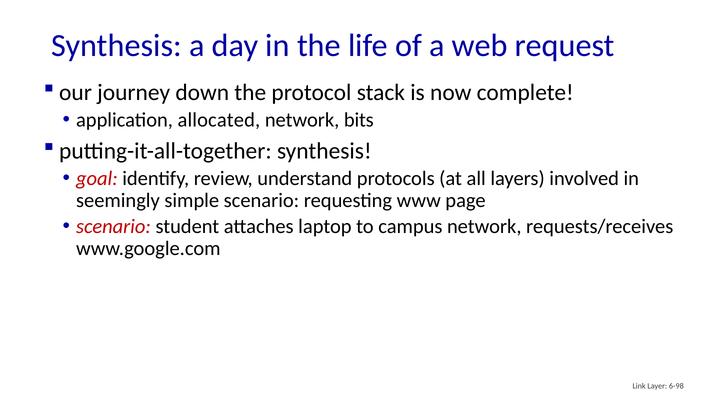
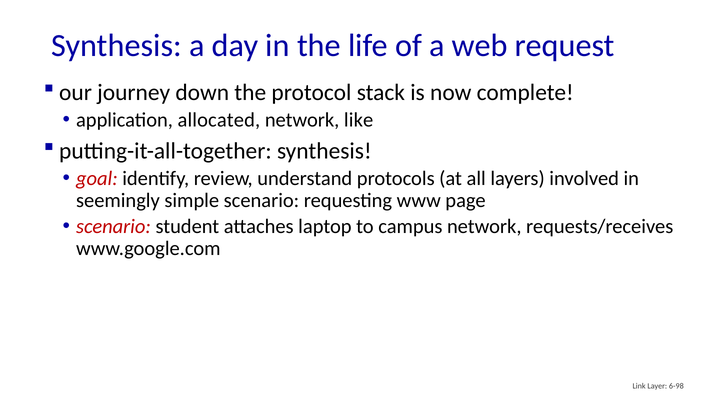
bits: bits -> like
